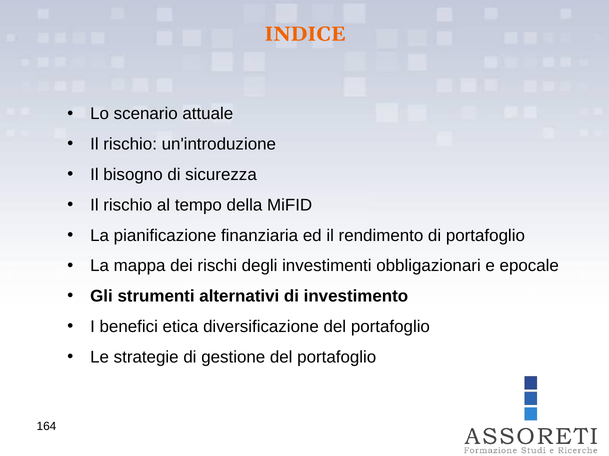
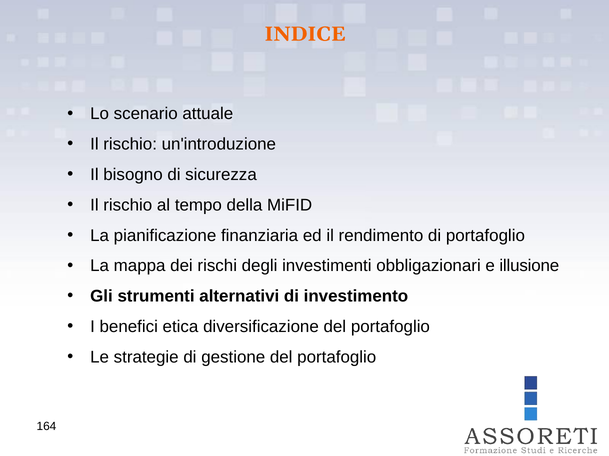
epocale: epocale -> illusione
